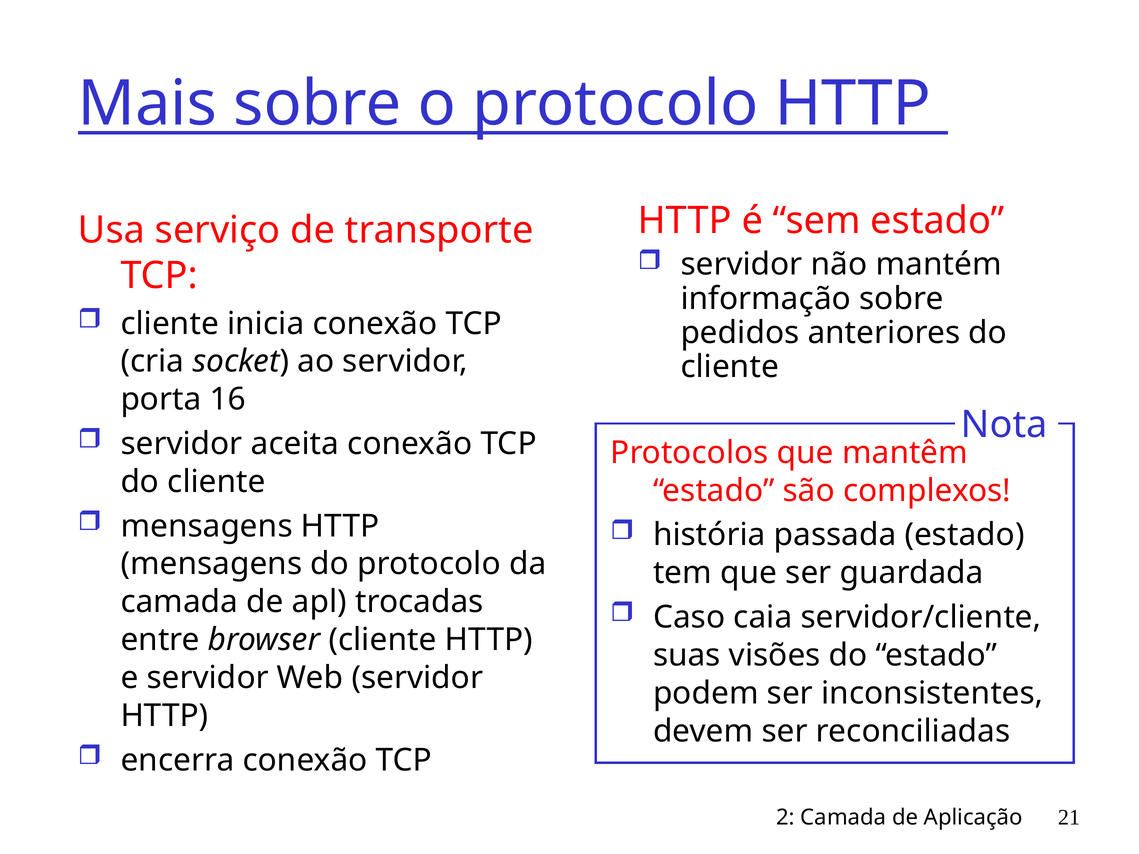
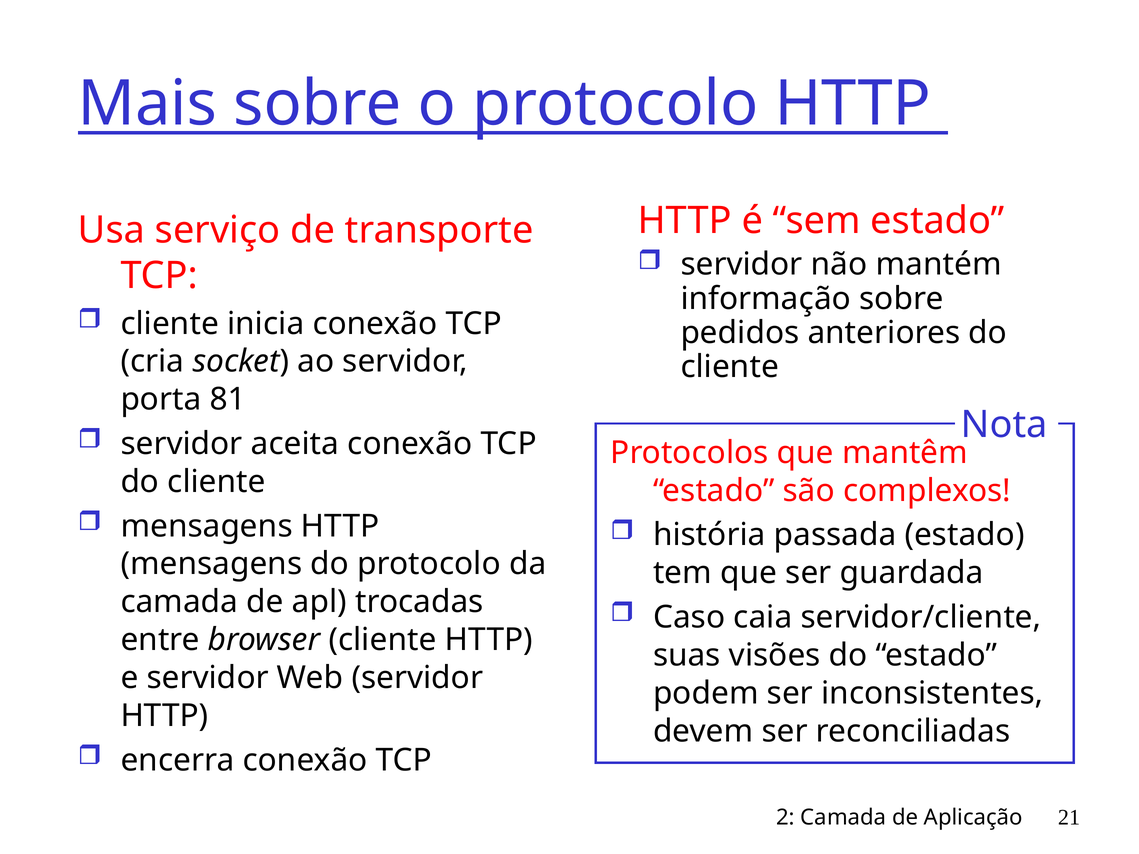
16: 16 -> 81
